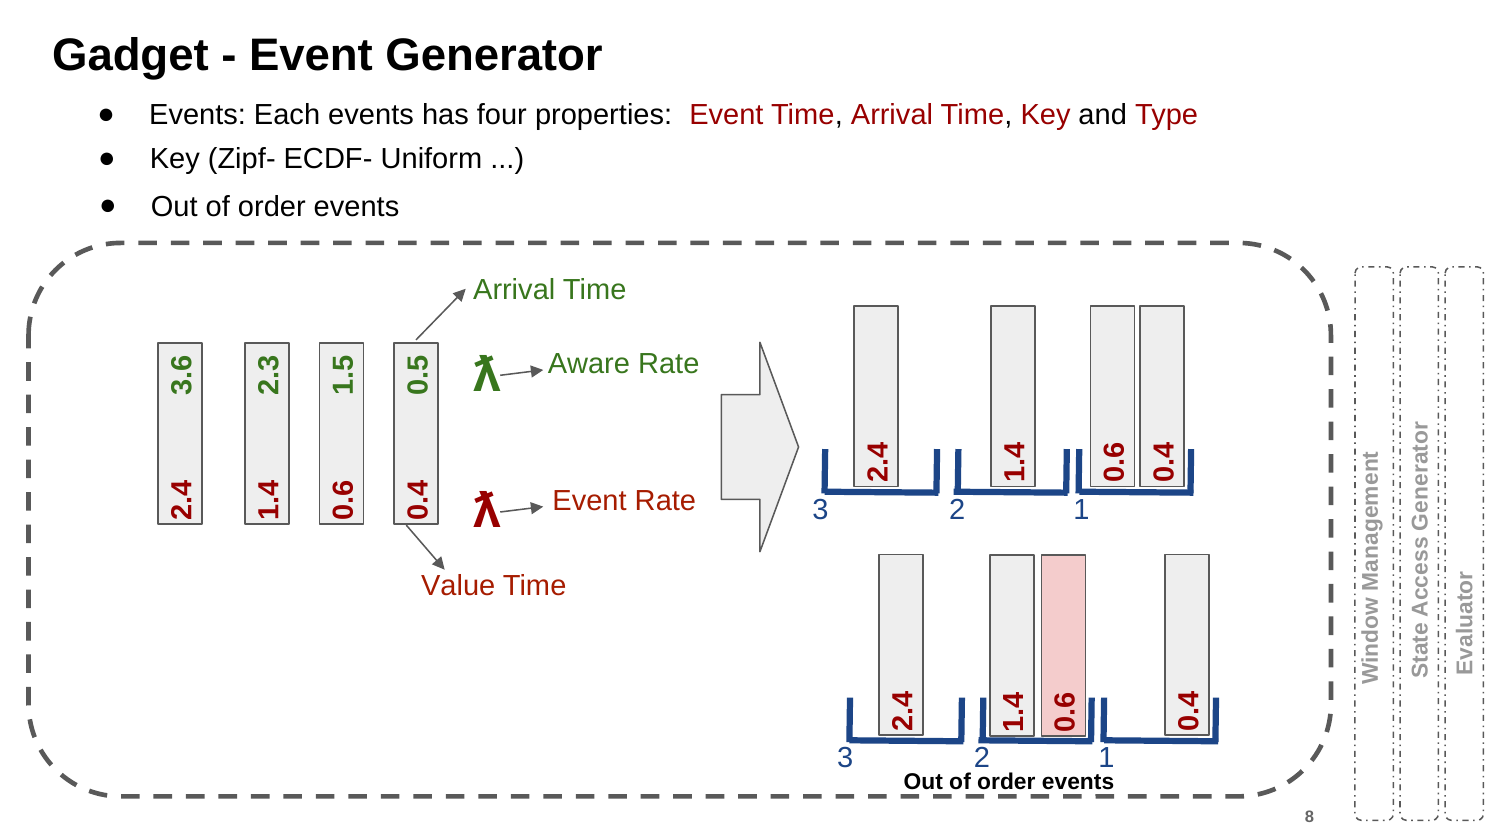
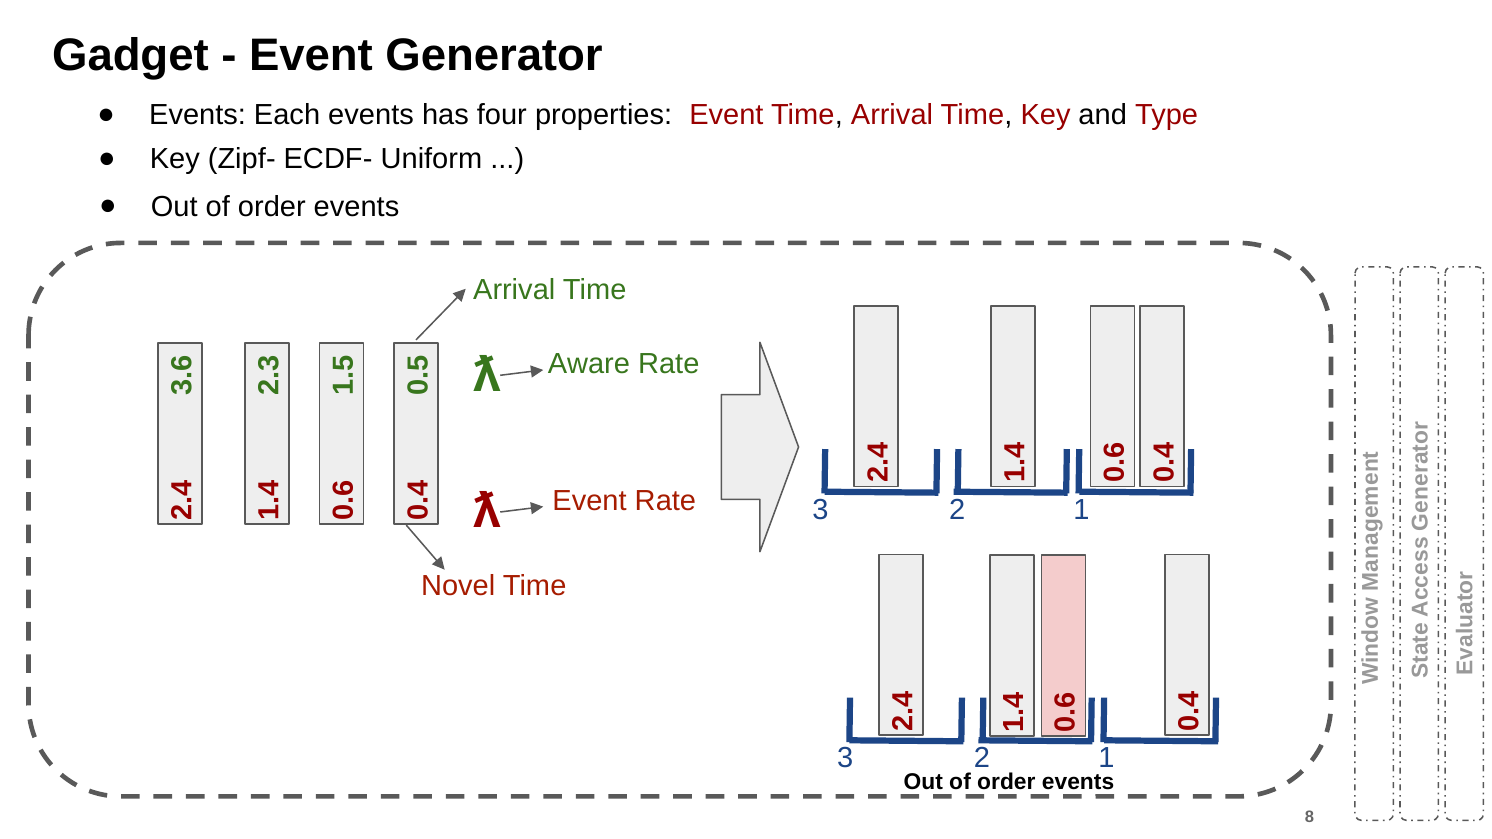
Value: Value -> Novel
